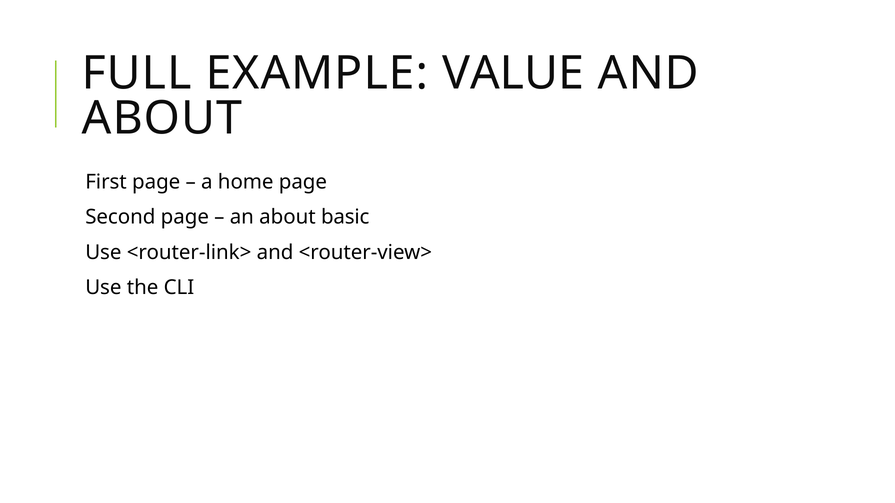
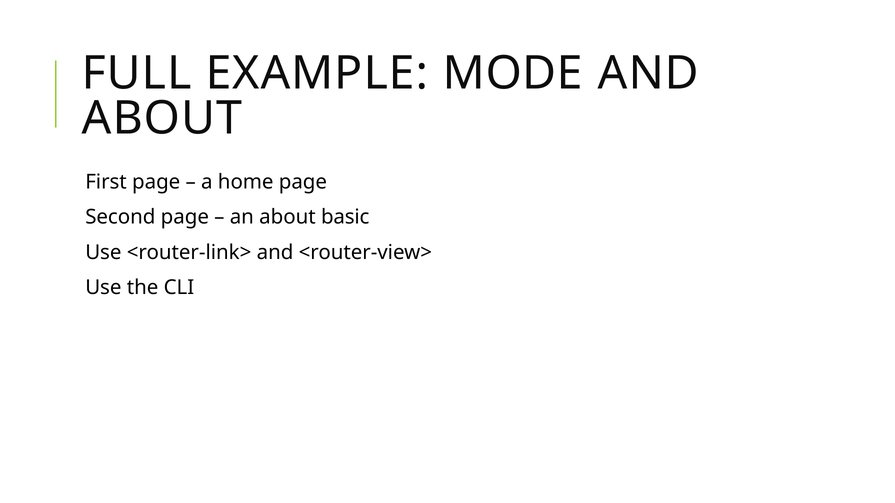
VALUE: VALUE -> MODE
